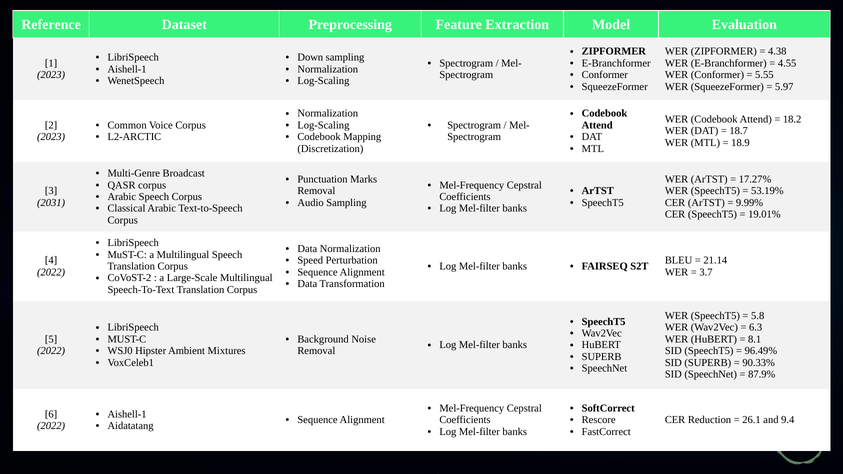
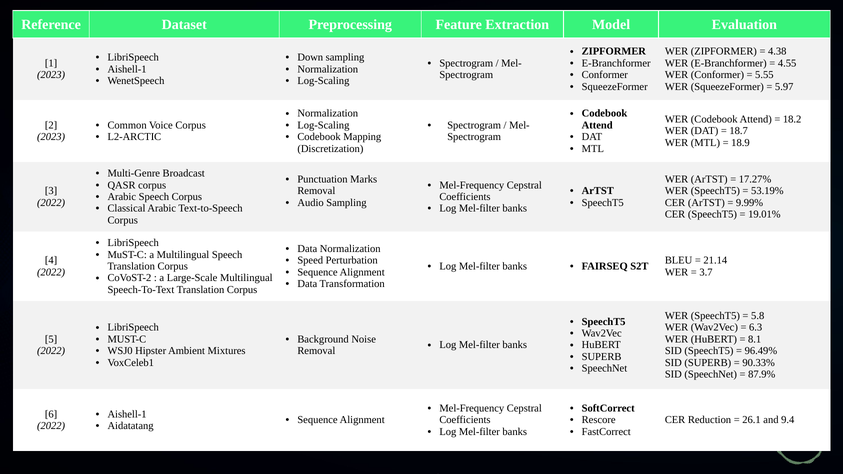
2031 at (51, 203): 2031 -> 2022
